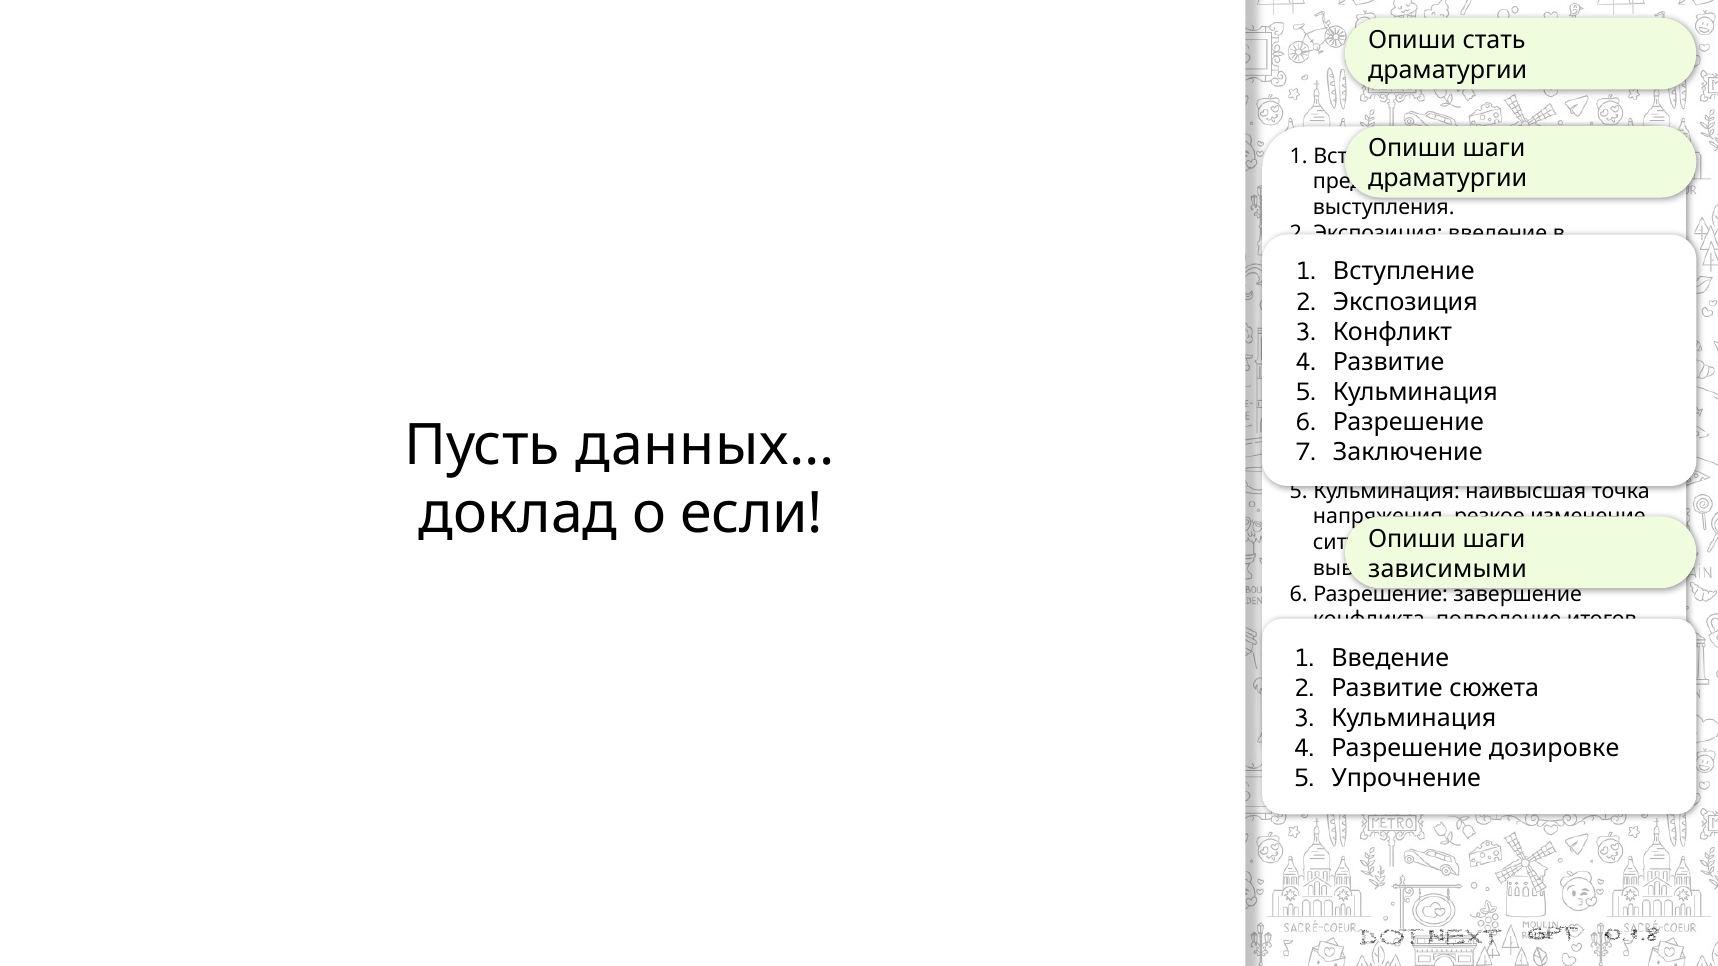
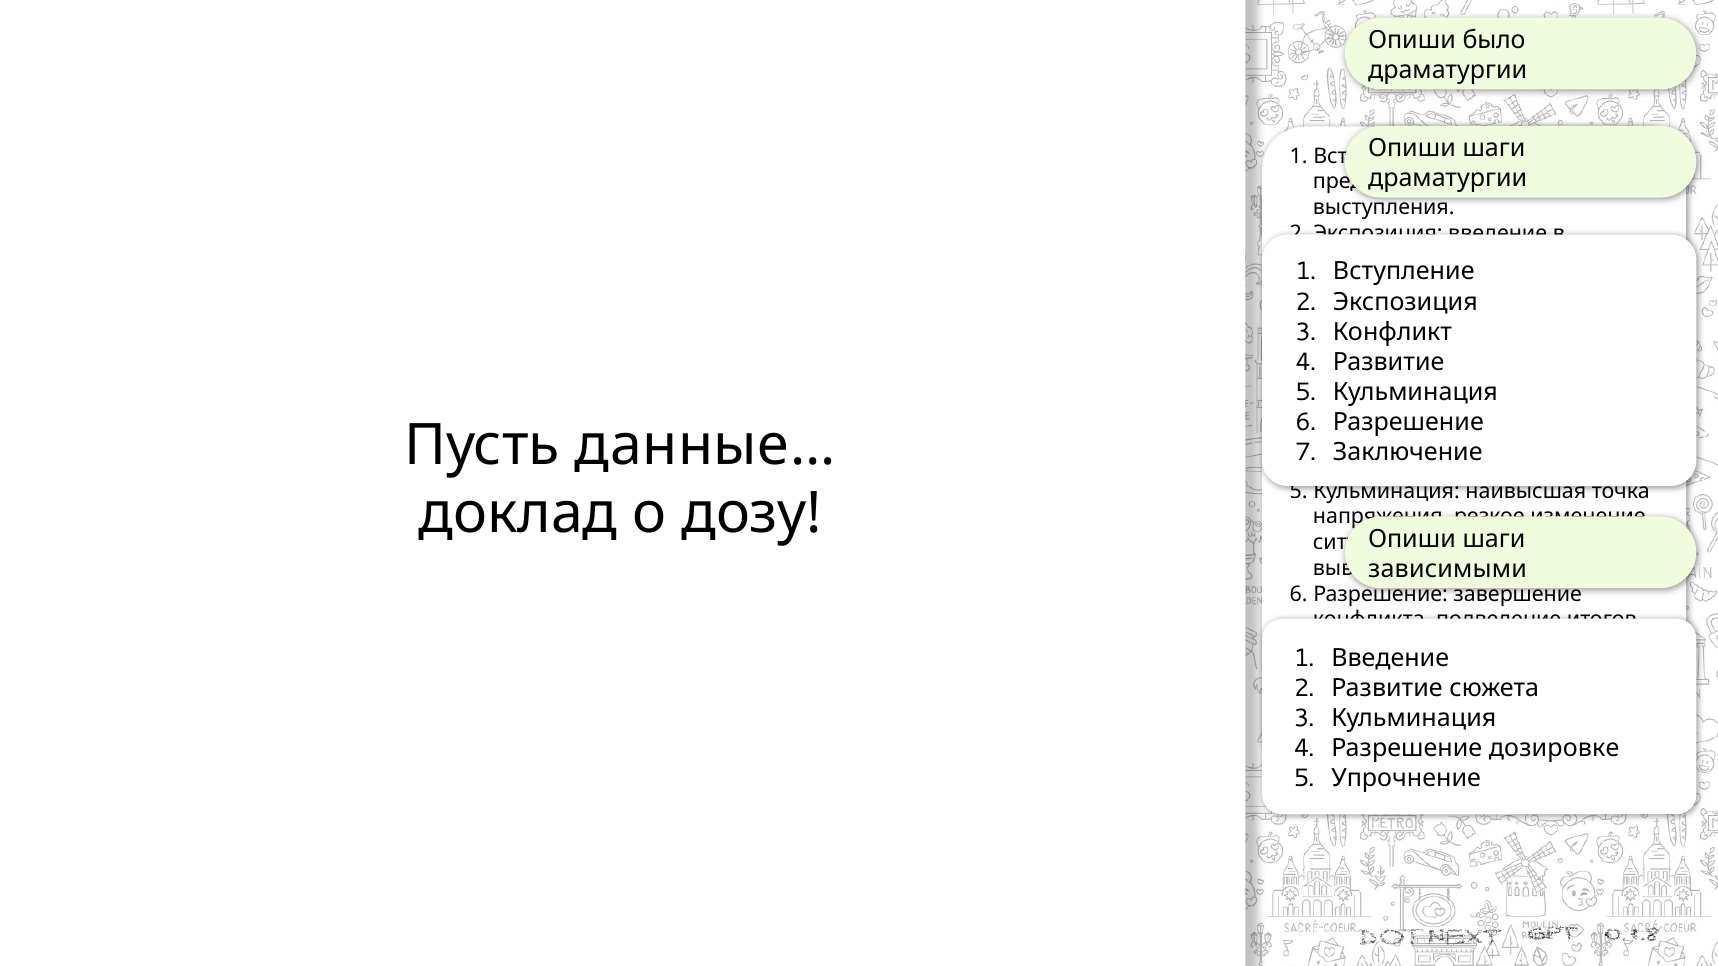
стать: стать -> было
данных…: данных… -> данные…
если: если -> дозу
